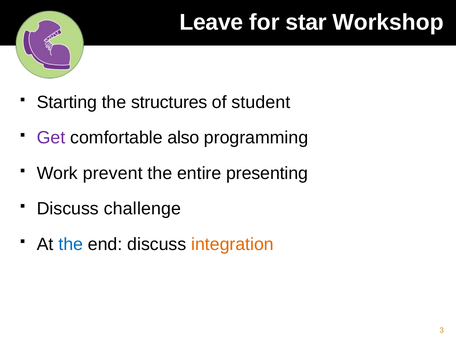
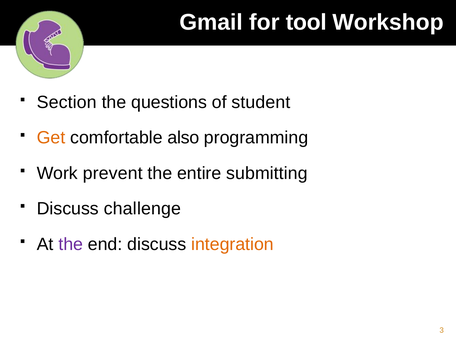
Leave: Leave -> Gmail
star: star -> tool
Starting: Starting -> Section
structures: structures -> questions
Get colour: purple -> orange
presenting: presenting -> submitting
the at (71, 244) colour: blue -> purple
